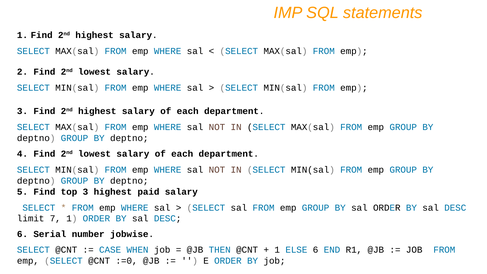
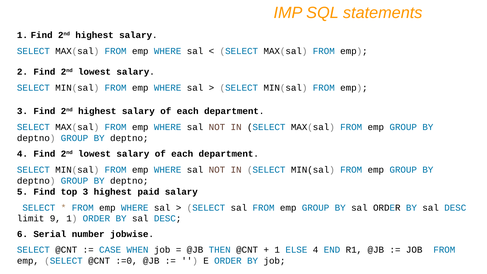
7: 7 -> 9
ELSE 6: 6 -> 4
